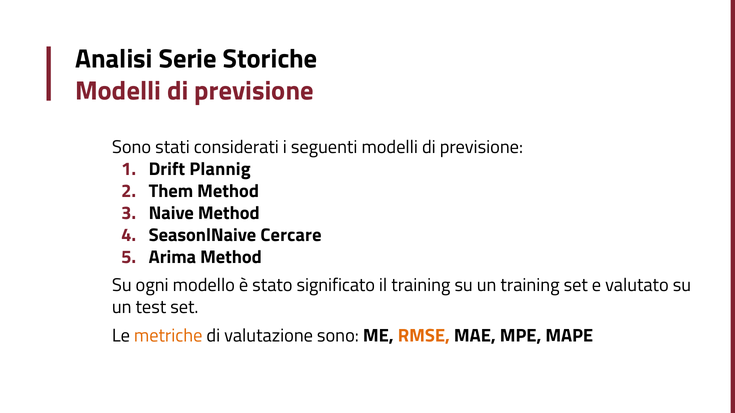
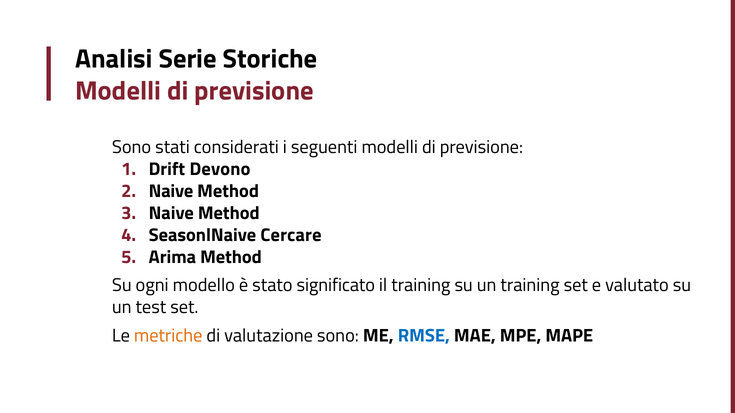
Plannig: Plannig -> Devono
Them at (171, 191): Them -> Naive
RMSE colour: orange -> blue
